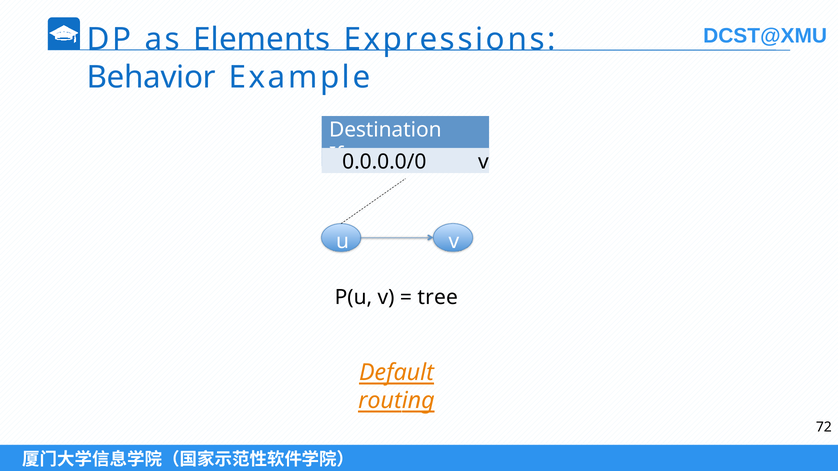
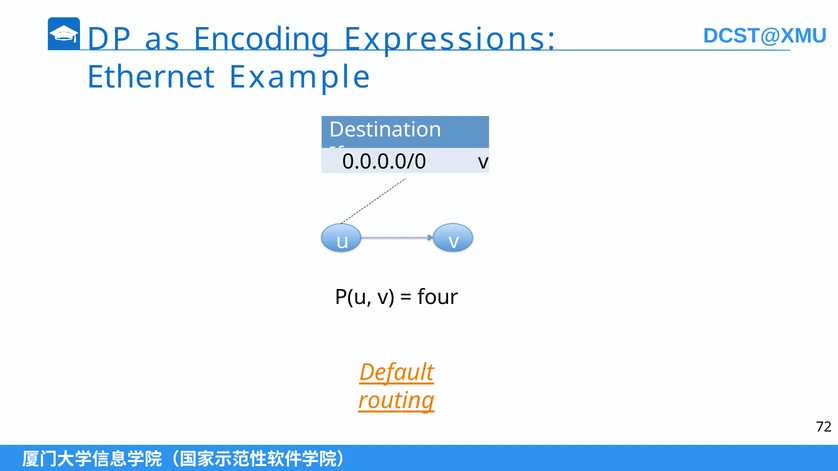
Elements: Elements -> Encoding
Behavior: Behavior -> Ethernet
tree: tree -> four
